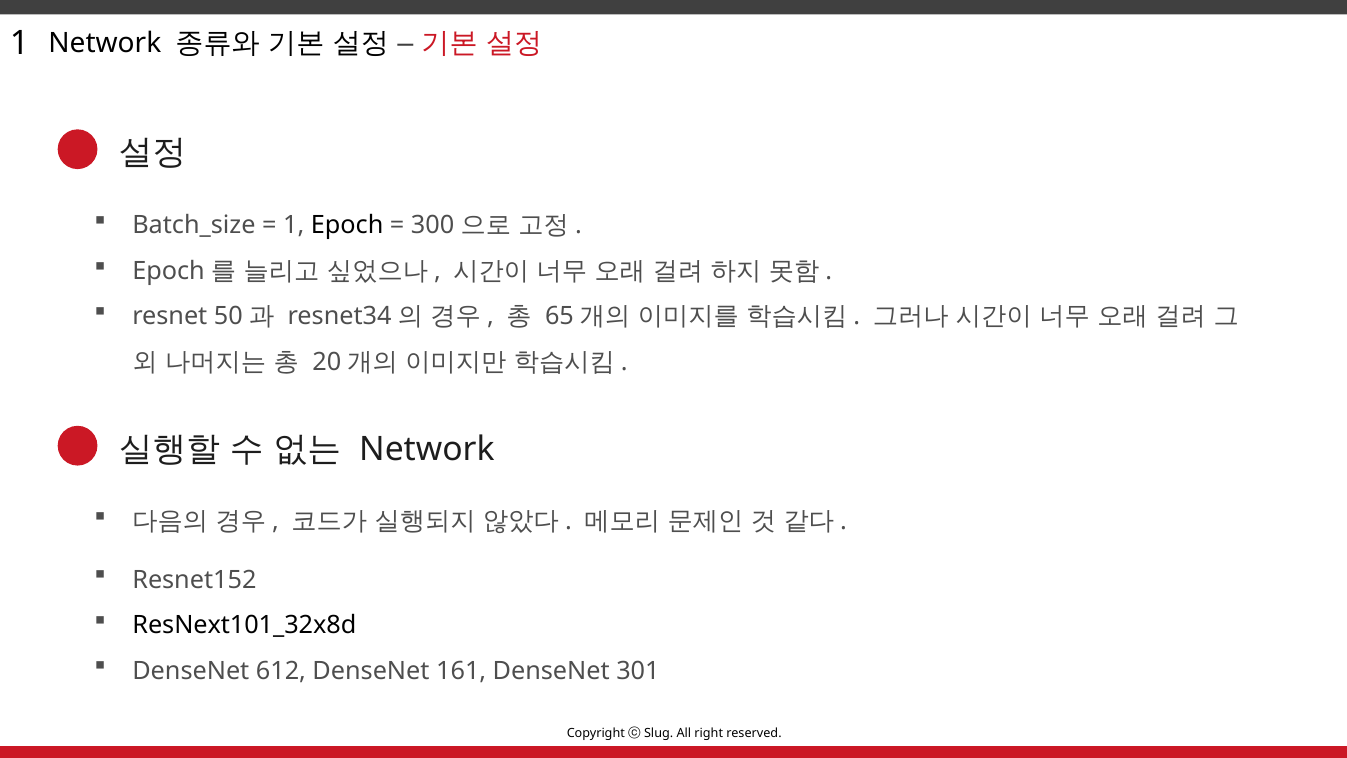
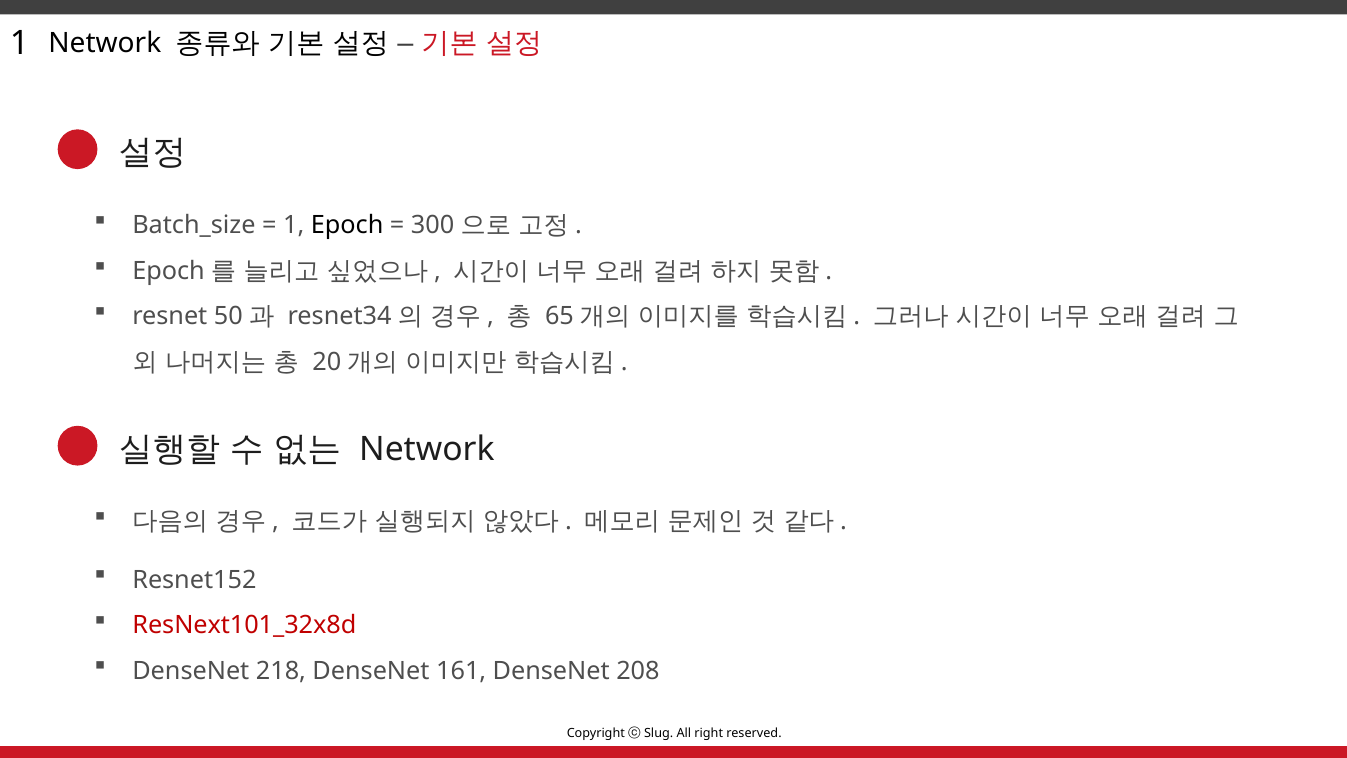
ResNext101_32x8d colour: black -> red
612: 612 -> 218
301: 301 -> 208
